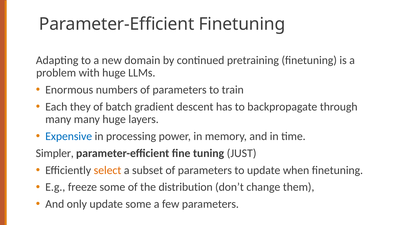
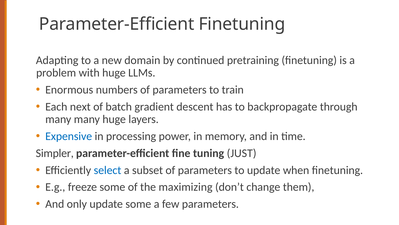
they: they -> next
select colour: orange -> blue
distribution: distribution -> maximizing
